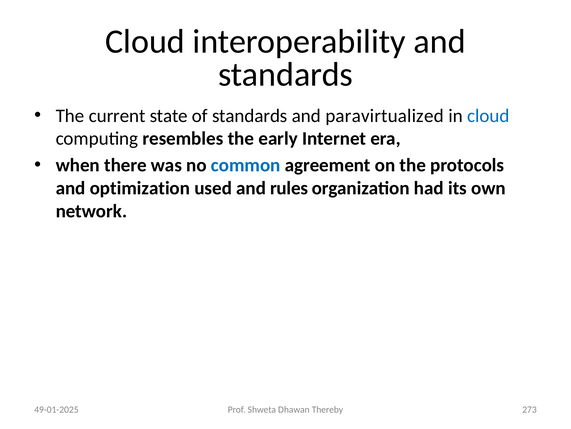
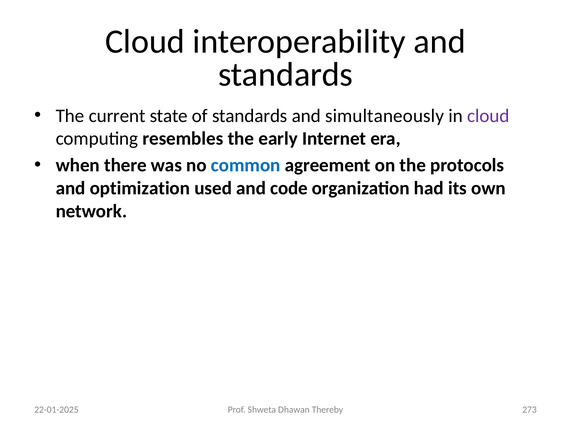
paravirtualized: paravirtualized -> simultaneously
cloud at (488, 116) colour: blue -> purple
rules: rules -> code
49-01-2025: 49-01-2025 -> 22-01-2025
